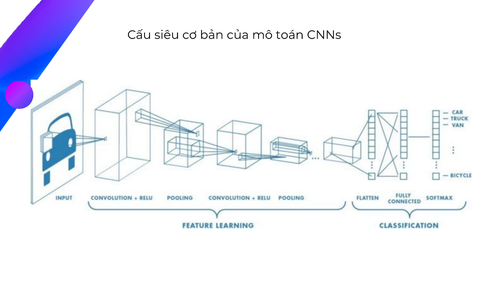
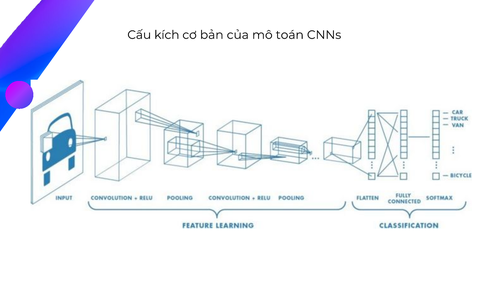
siêu: siêu -> kích
